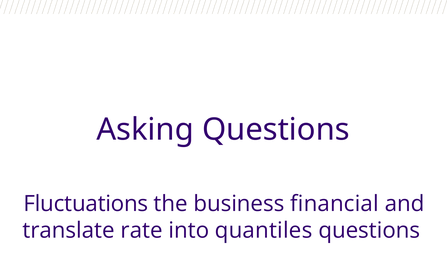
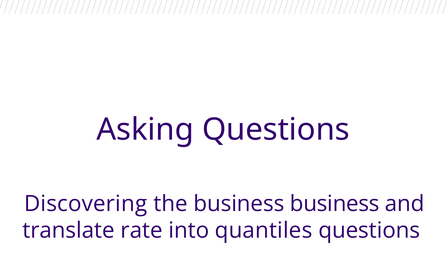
Fluctuations: Fluctuations -> Discovering
business financial: financial -> business
